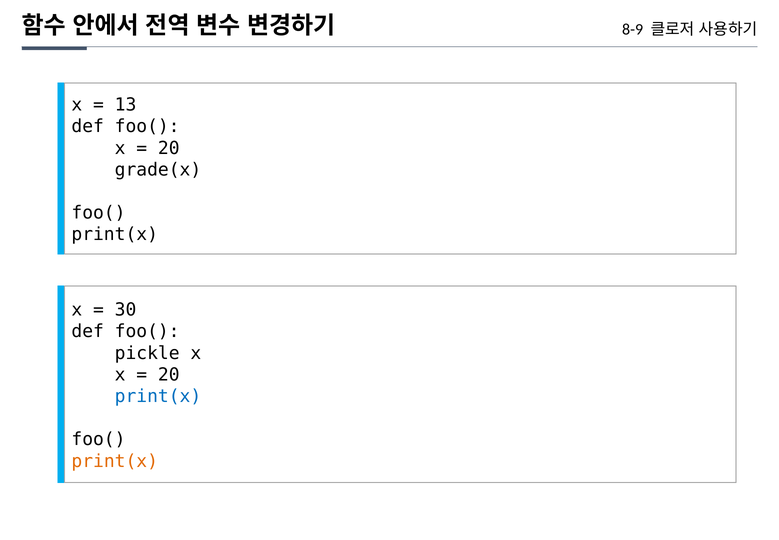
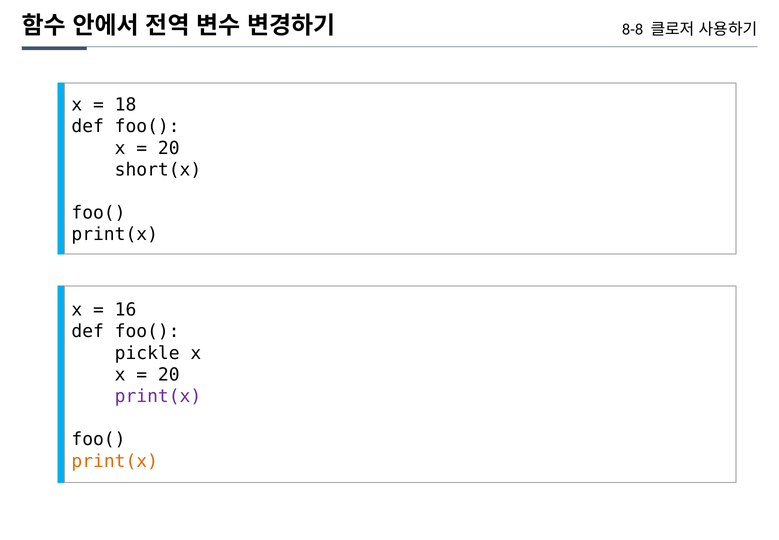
8-9: 8-9 -> 8-8
13: 13 -> 18
grade(x: grade(x -> short(x
30: 30 -> 16
print(x at (158, 396) colour: blue -> purple
